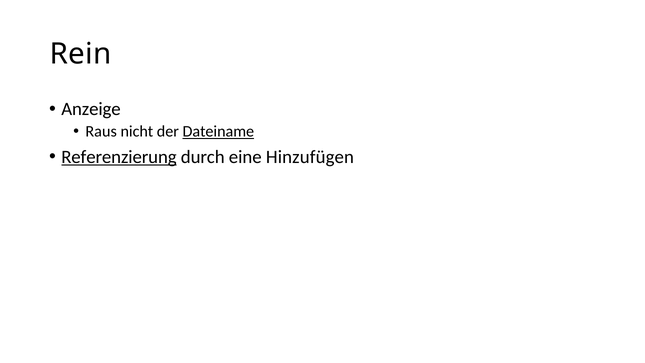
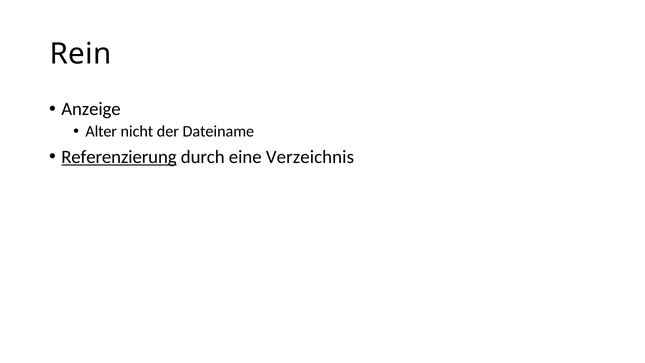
Raus: Raus -> Alter
Dateiname underline: present -> none
Hinzufügen: Hinzufügen -> Verzeichnis
